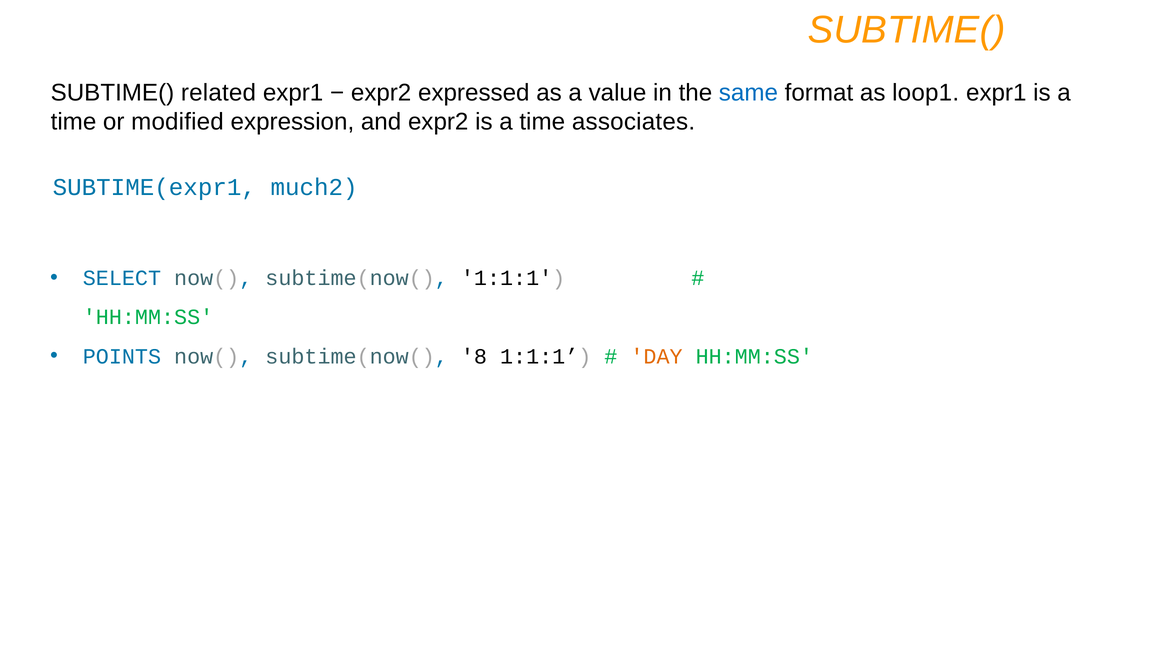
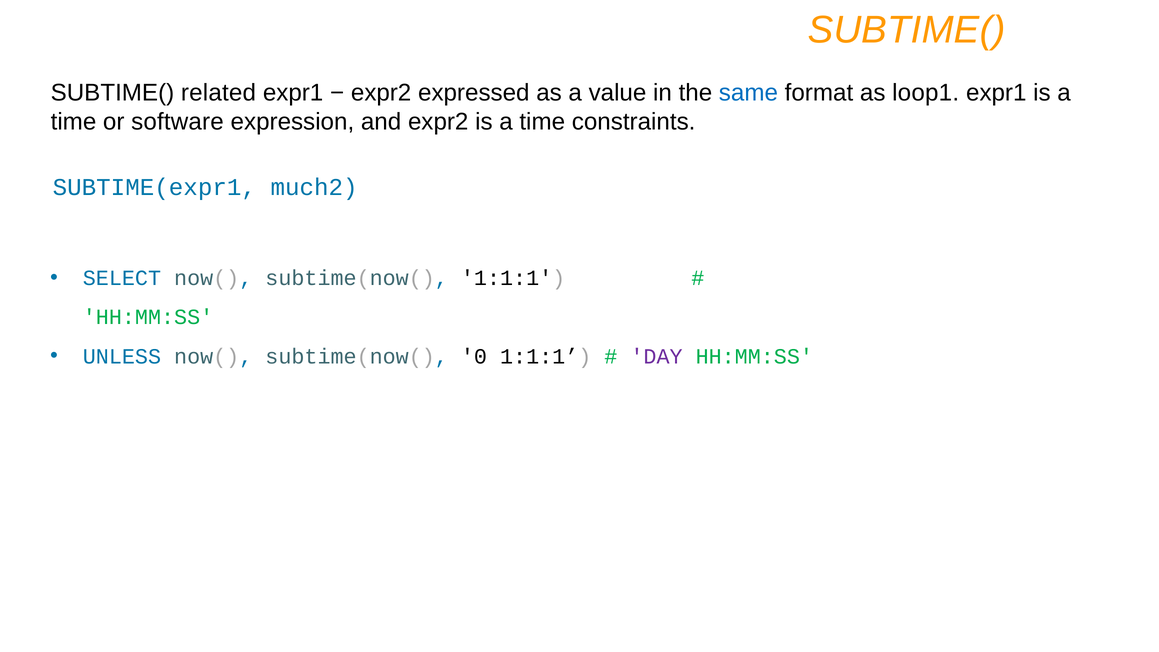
modified: modified -> software
associates: associates -> constraints
POINTS: POINTS -> UNLESS
8: 8 -> 0
DAY colour: orange -> purple
